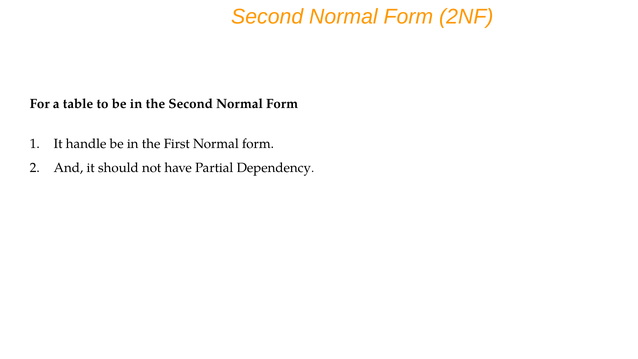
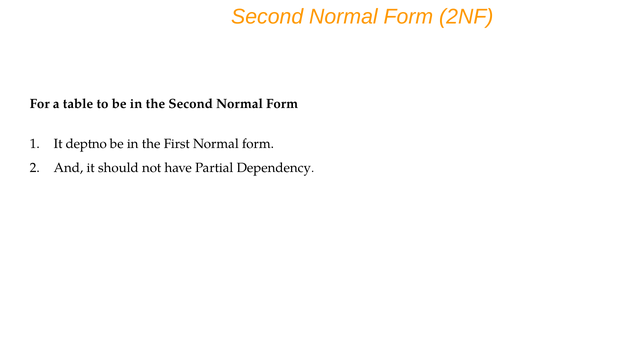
handle: handle -> deptno
